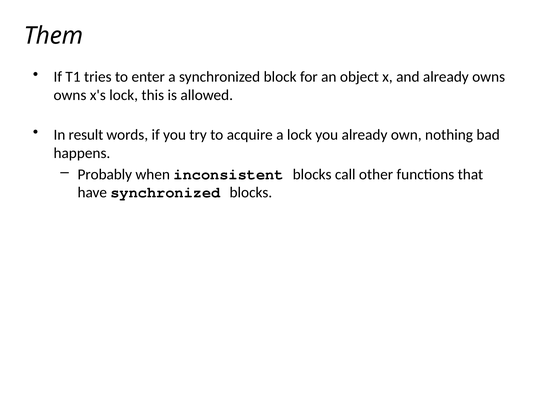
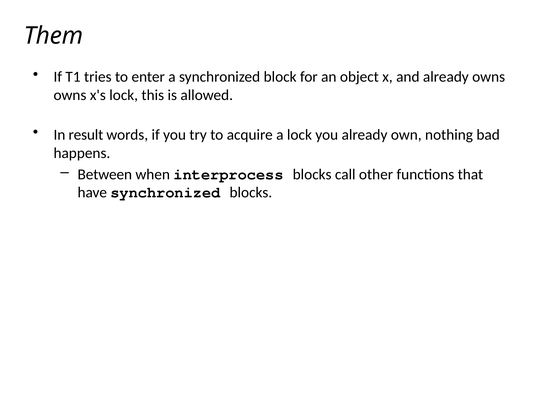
Probably: Probably -> Between
inconsistent: inconsistent -> interprocess
